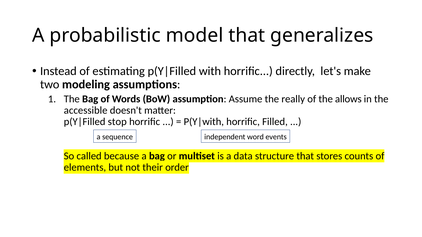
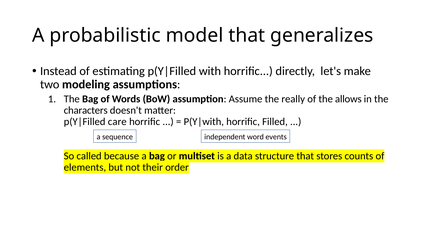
accessible: accessible -> characters
stop: stop -> care
